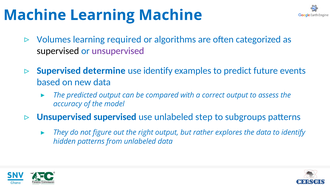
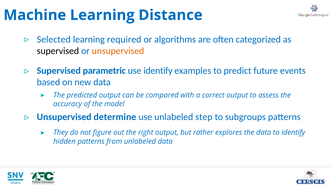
Learning Machine: Machine -> Distance
Volumes: Volumes -> Selected
unsupervised at (118, 51) colour: purple -> orange
determine: determine -> parametric
Unsupervised supervised: supervised -> determine
